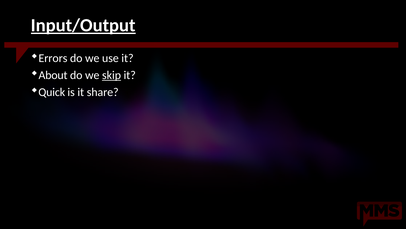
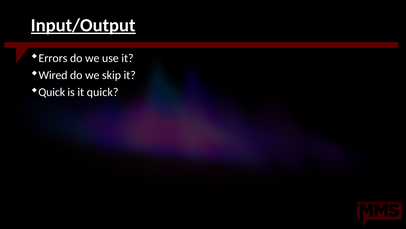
About: About -> Wired
skip underline: present -> none
it share: share -> quick
